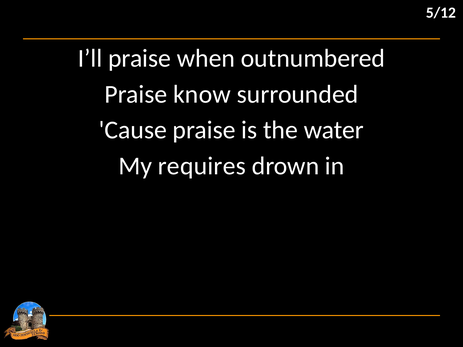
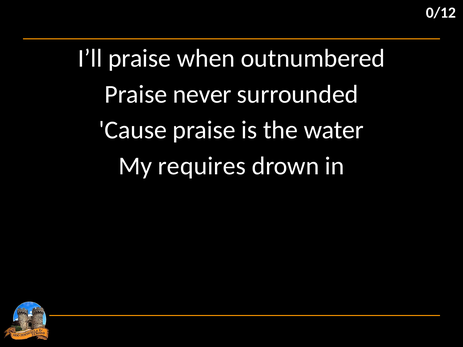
5/12: 5/12 -> 0/12
know: know -> never
